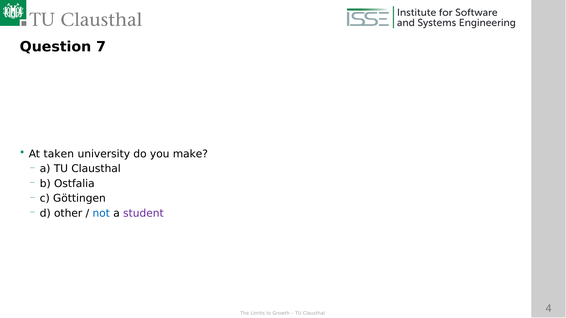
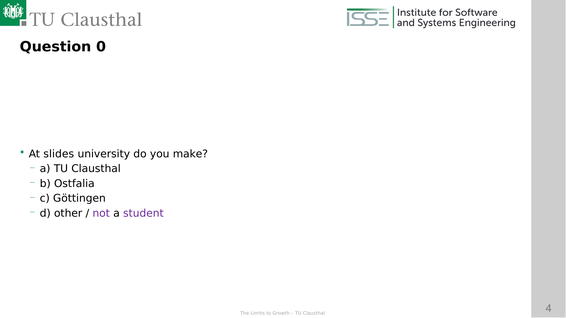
7: 7 -> 0
taken: taken -> slides
not colour: blue -> purple
